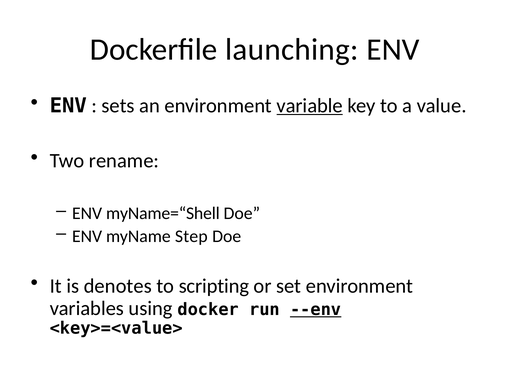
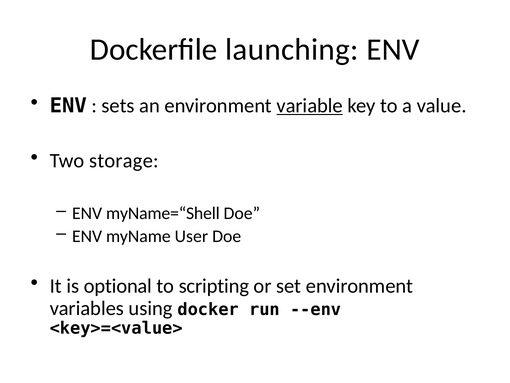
rename: rename -> storage
Step: Step -> User
denotes: denotes -> optional
--env underline: present -> none
